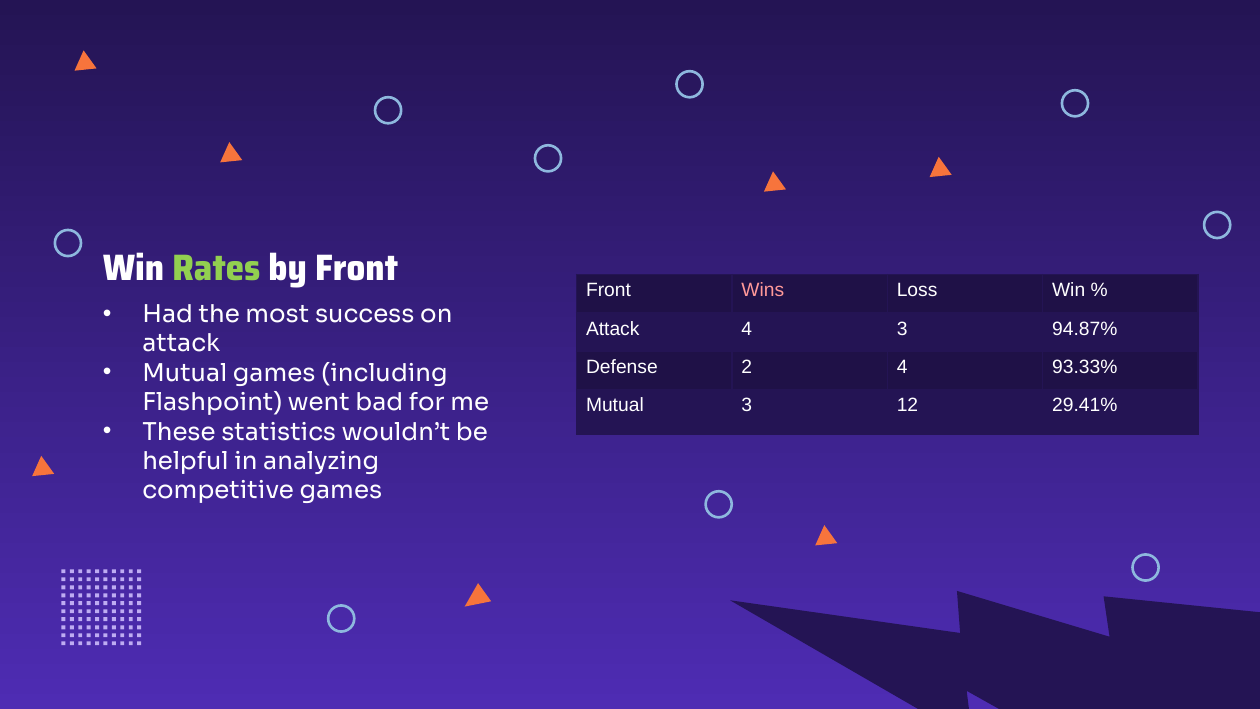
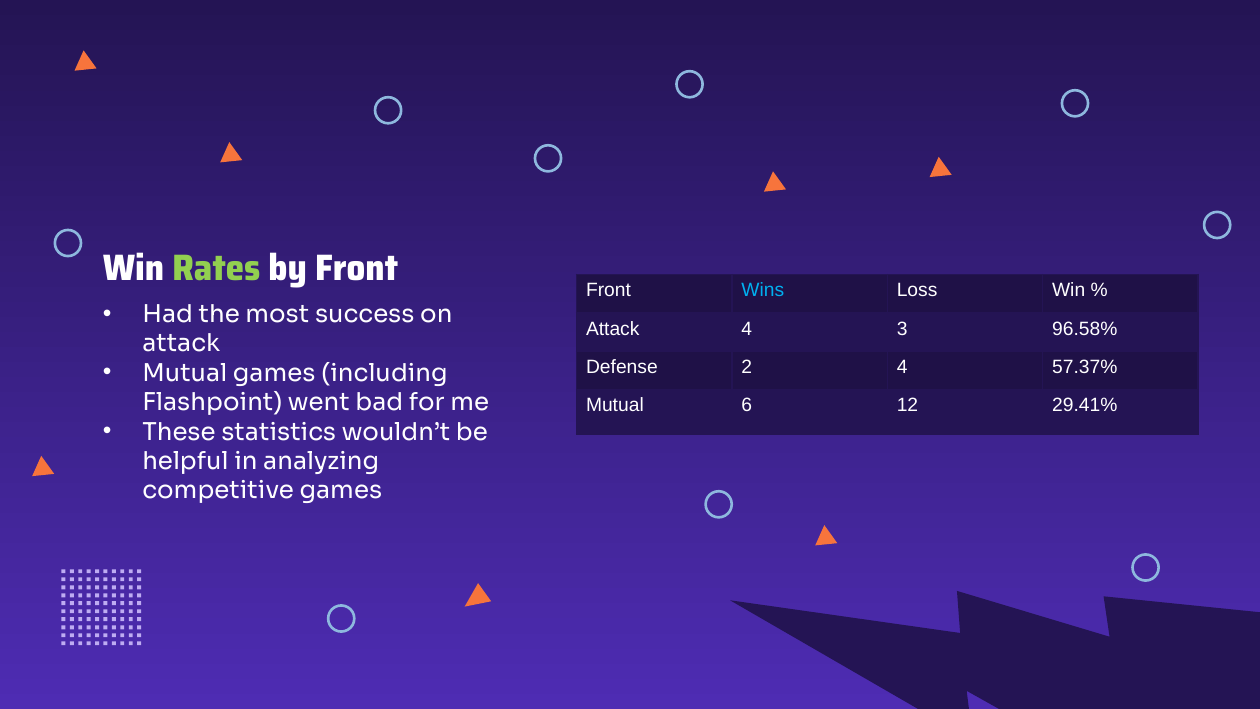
Wins colour: pink -> light blue
94.87%: 94.87% -> 96.58%
93.33%: 93.33% -> 57.37%
Mutual 3: 3 -> 6
